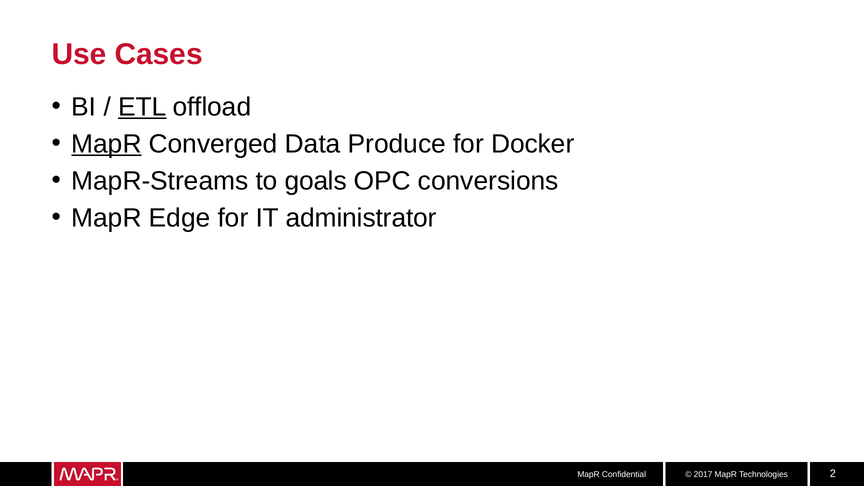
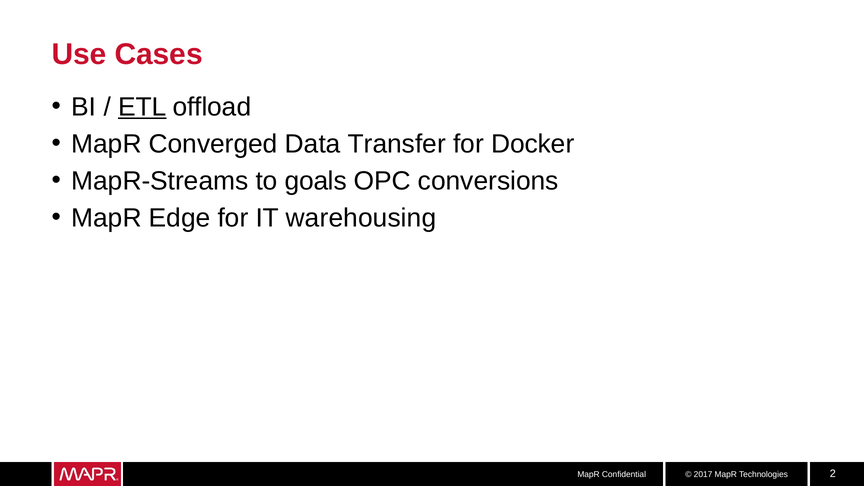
MapR at (107, 144) underline: present -> none
Produce: Produce -> Transfer
administrator: administrator -> warehousing
